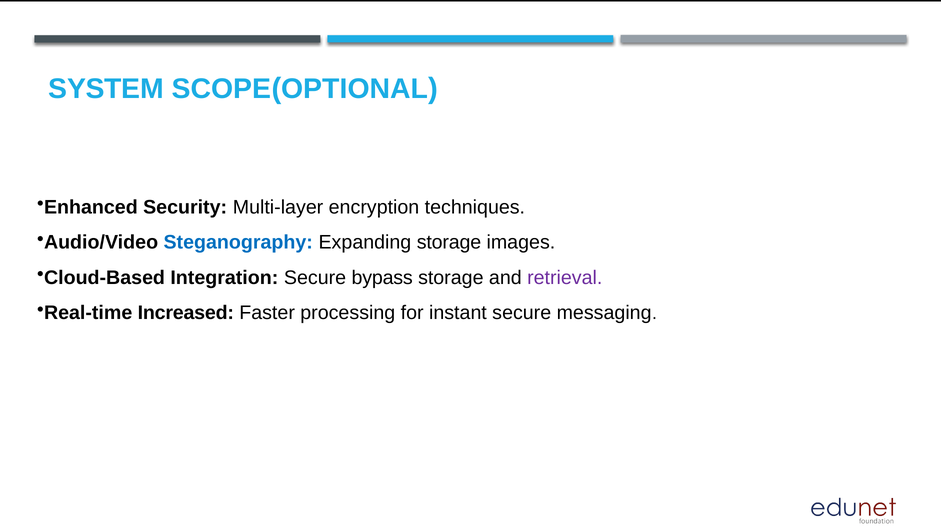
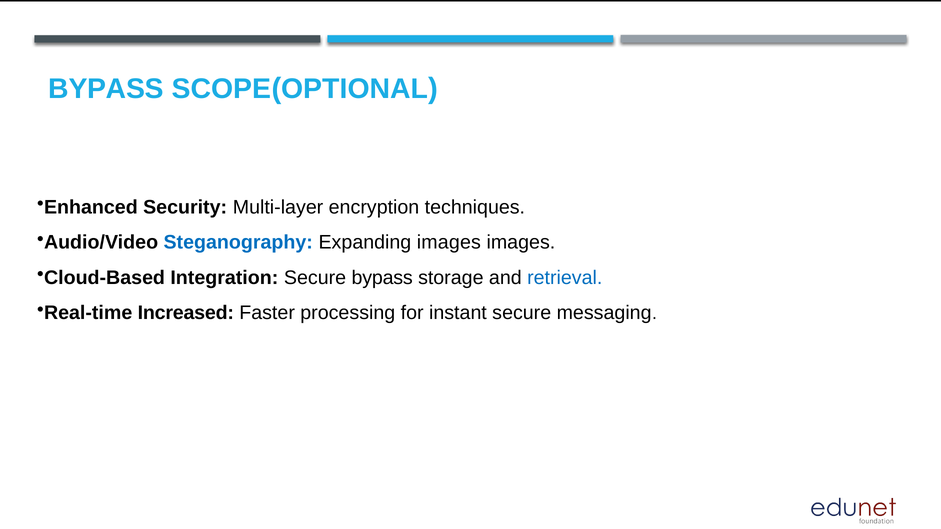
SYSTEM at (106, 89): SYSTEM -> BYPASS
Expanding storage: storage -> images
retrieval colour: purple -> blue
